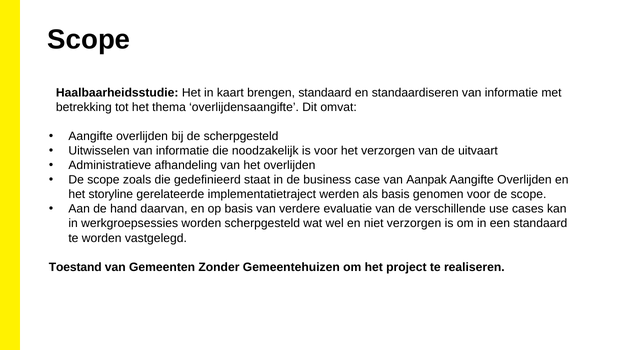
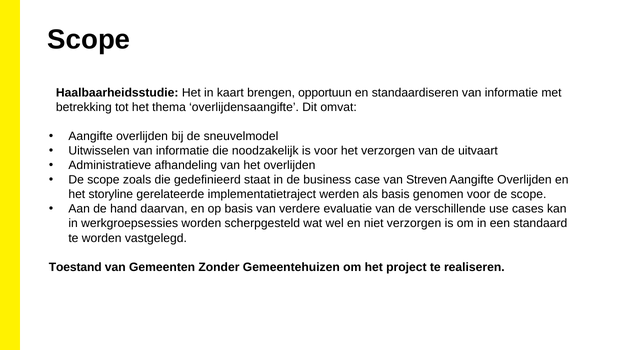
brengen standaard: standaard -> opportuun
de scherpgesteld: scherpgesteld -> sneuvelmodel
Aanpak: Aanpak -> Streven
